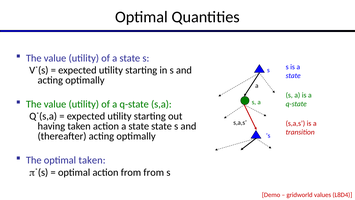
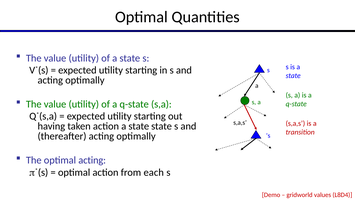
optimal taken: taken -> acting
from from: from -> each
